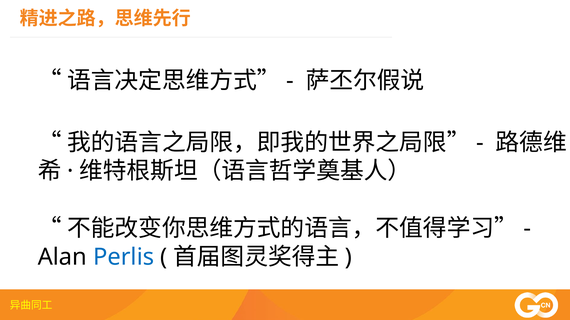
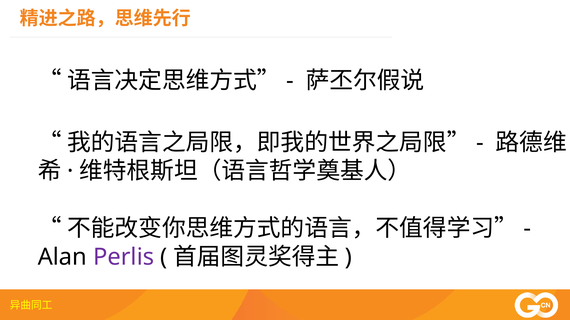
Perlis colour: blue -> purple
